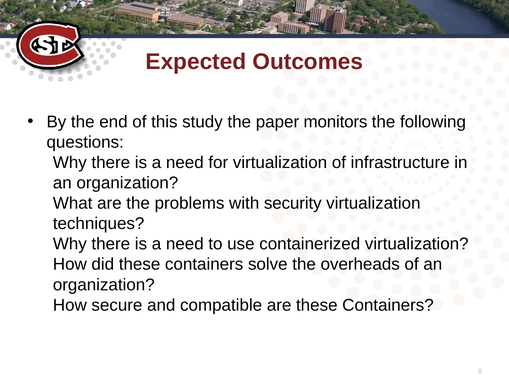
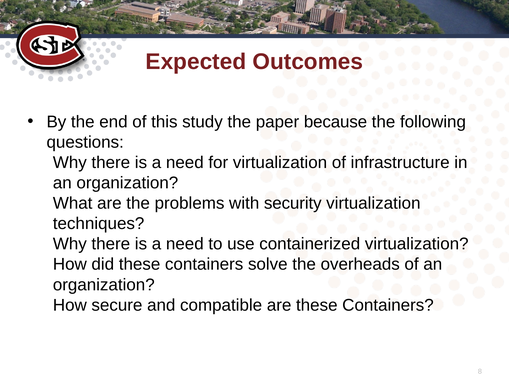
monitors: monitors -> because
